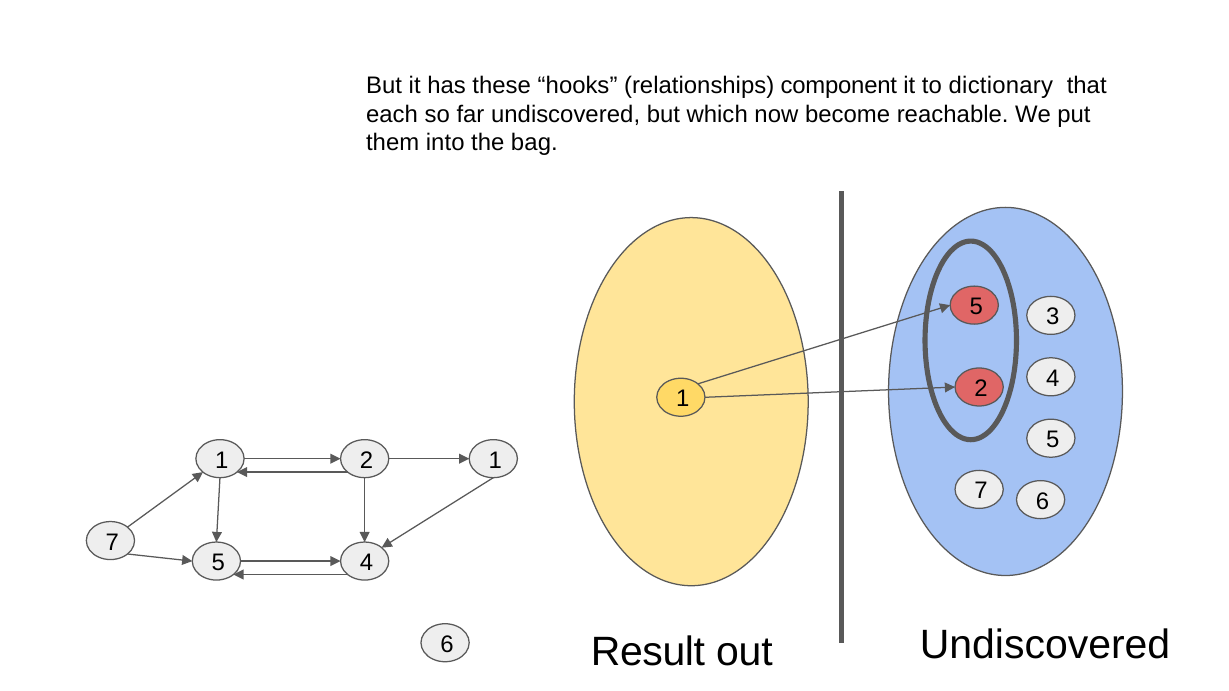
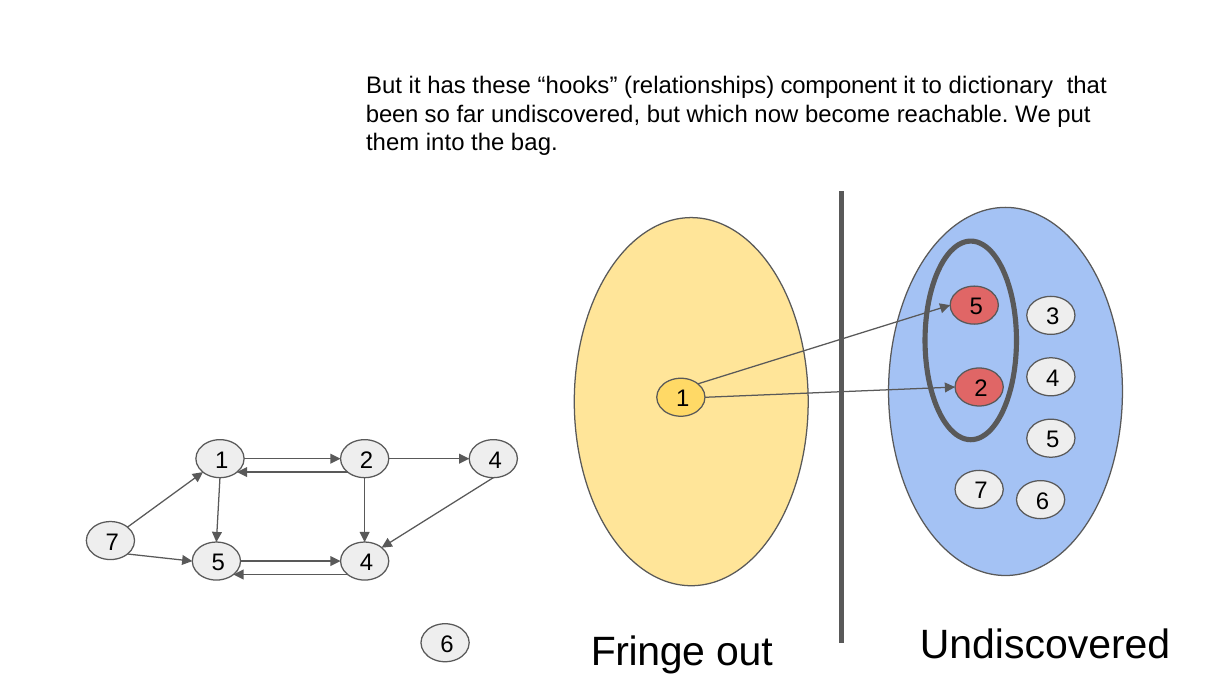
each: each -> been
2 1: 1 -> 4
Result: Result -> Fringe
